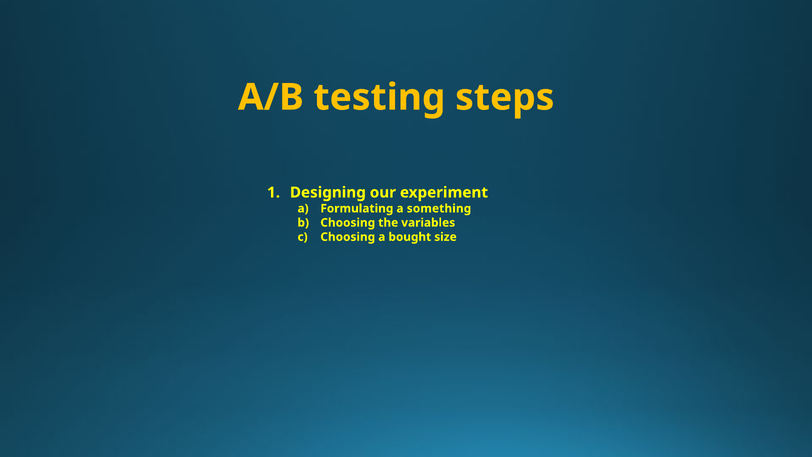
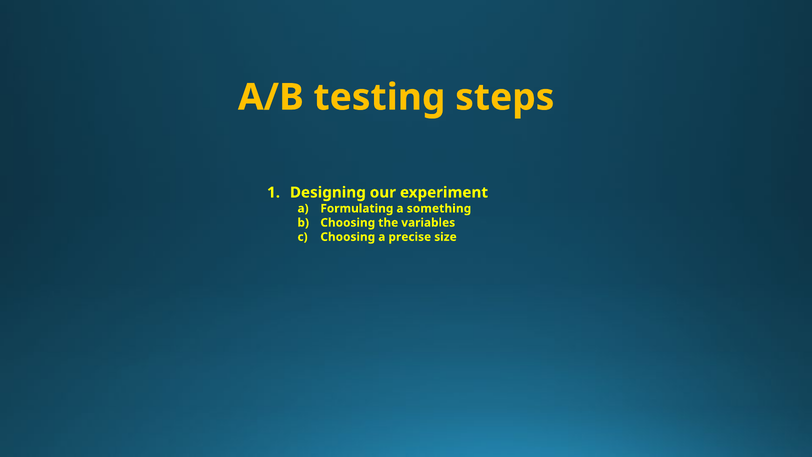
bought: bought -> precise
